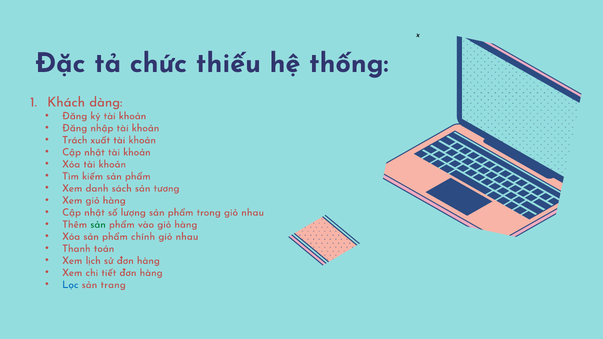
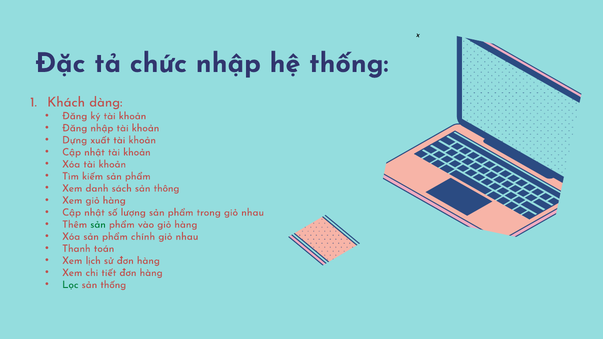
chức thiếu: thiếu -> nhập
Trách: Trách -> Dựng
tương: tương -> thông
Lọc colour: blue -> green
sản trang: trang -> thống
